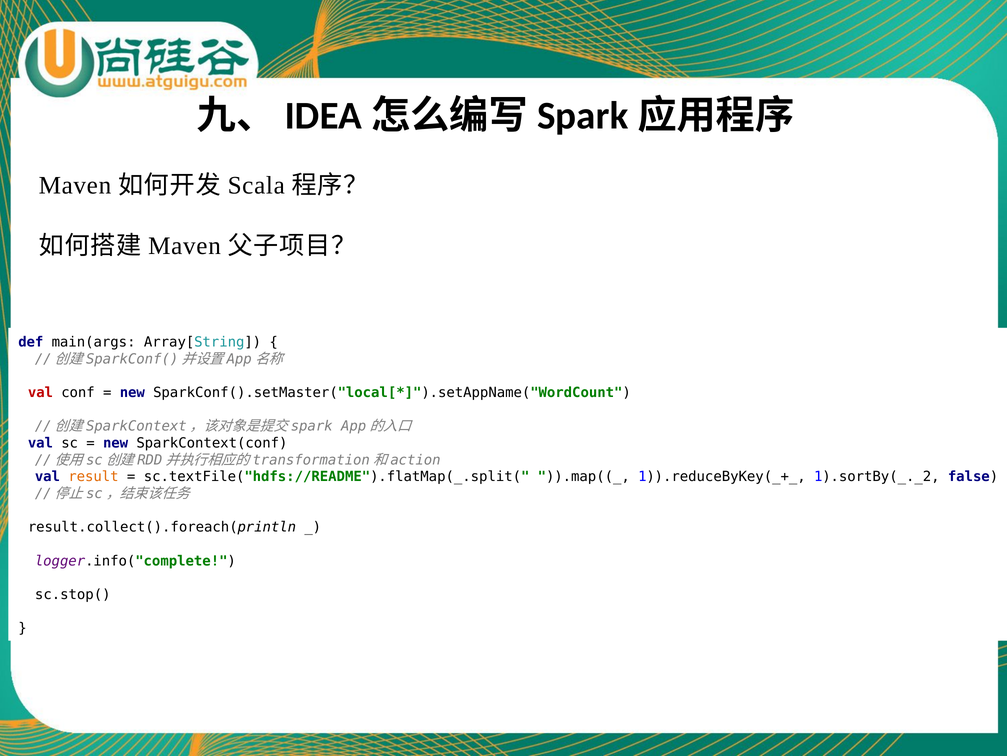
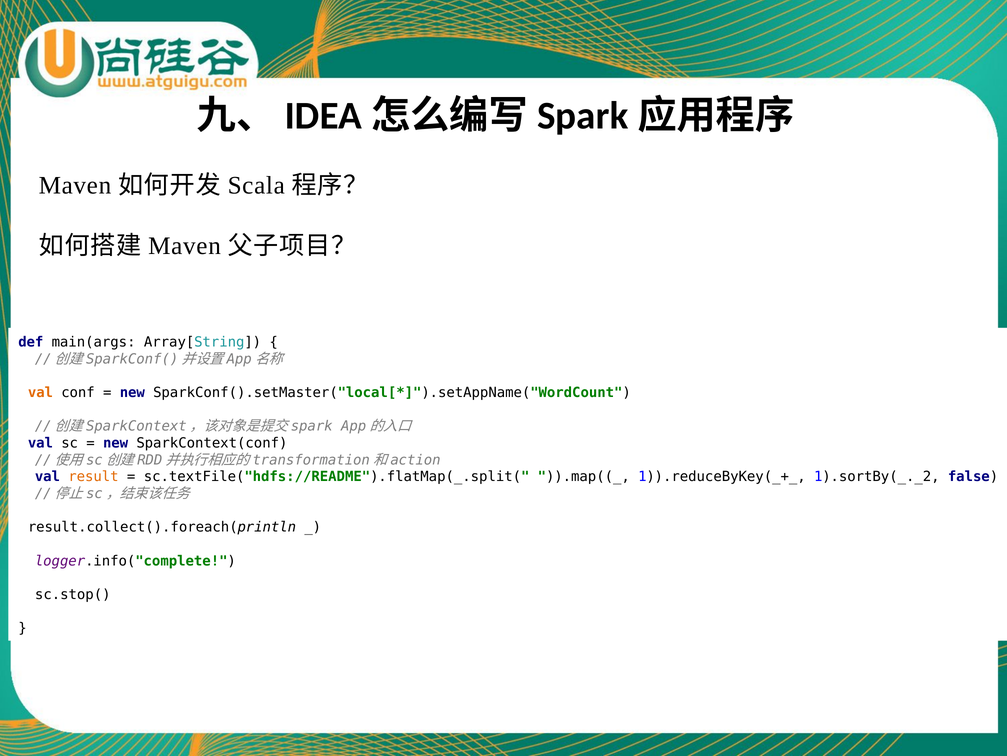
val at (40, 392) colour: red -> orange
